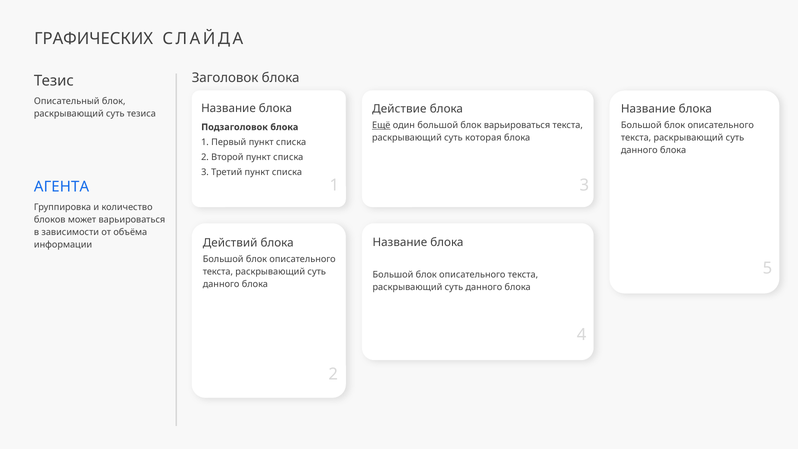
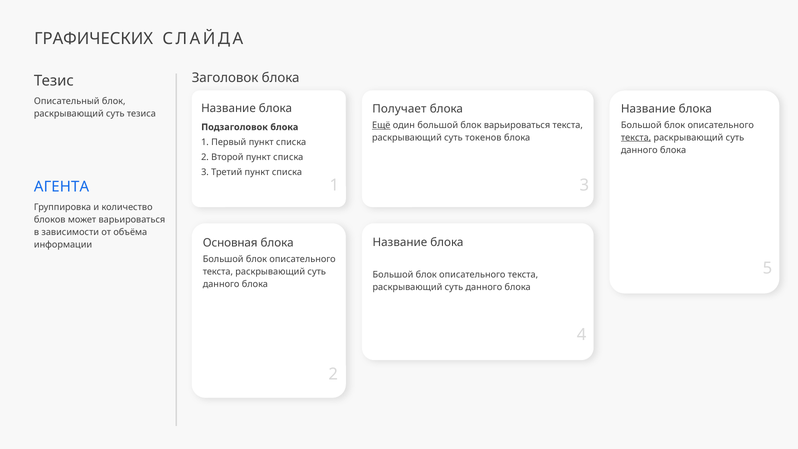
Действие: Действие -> Получает
текста at (636, 137) underline: none -> present
которая: которая -> токенов
Действий: Действий -> Основная
